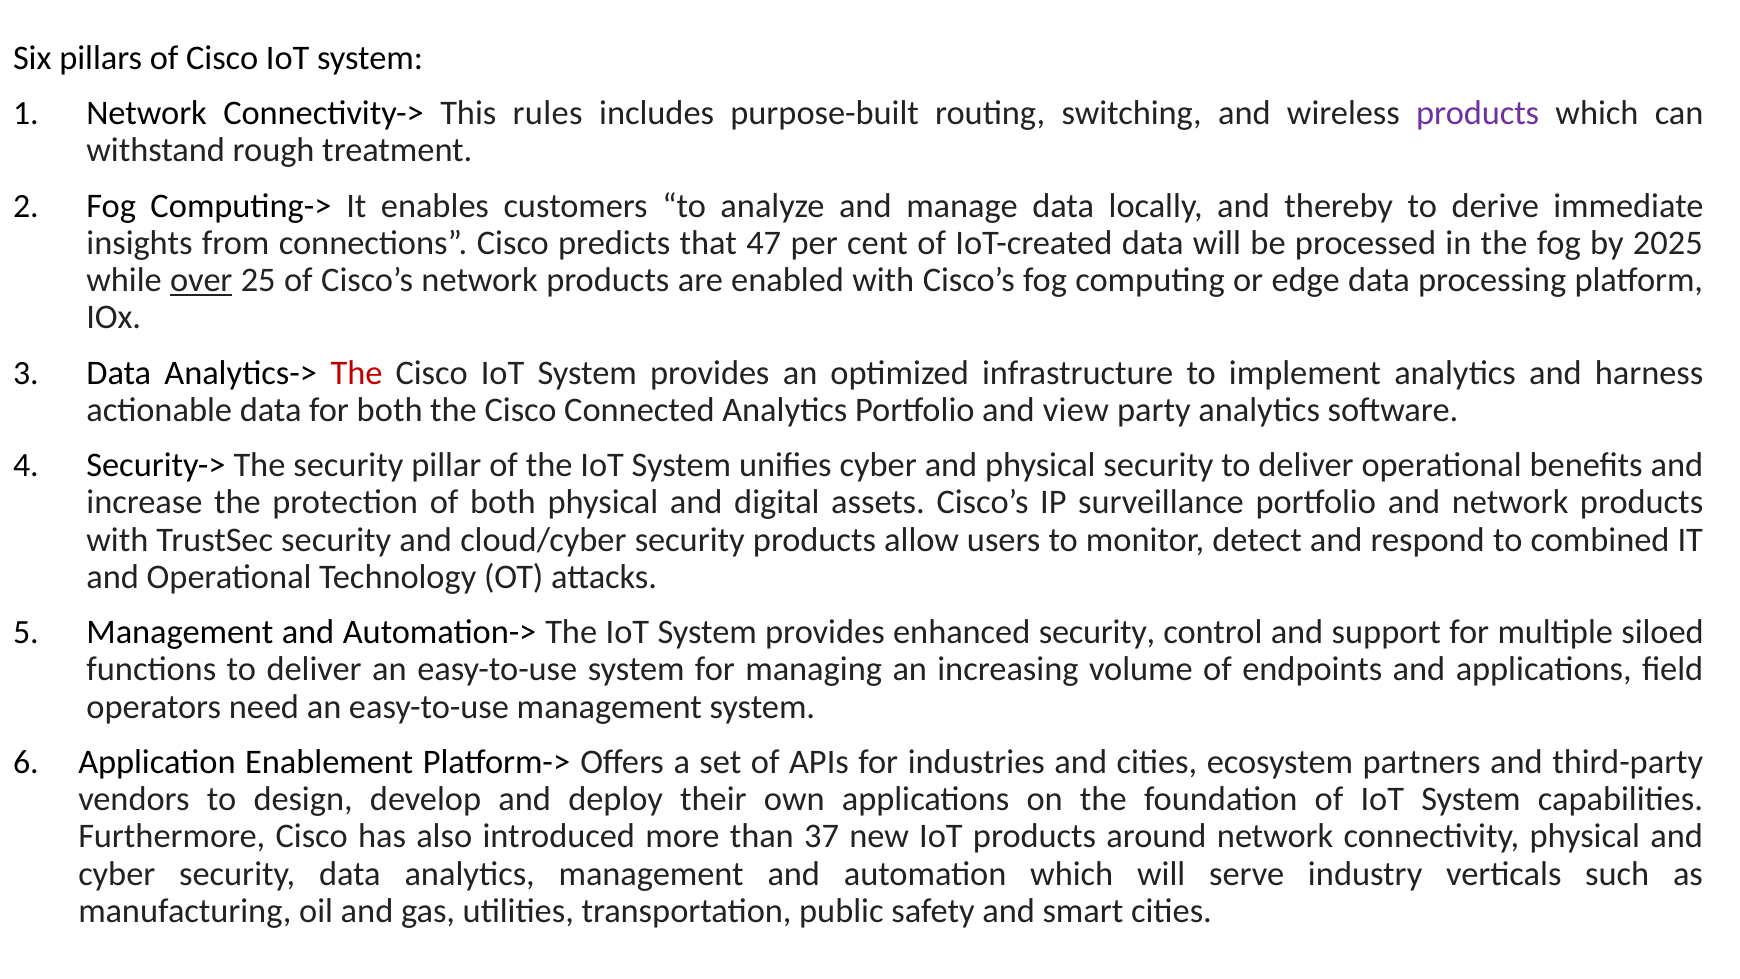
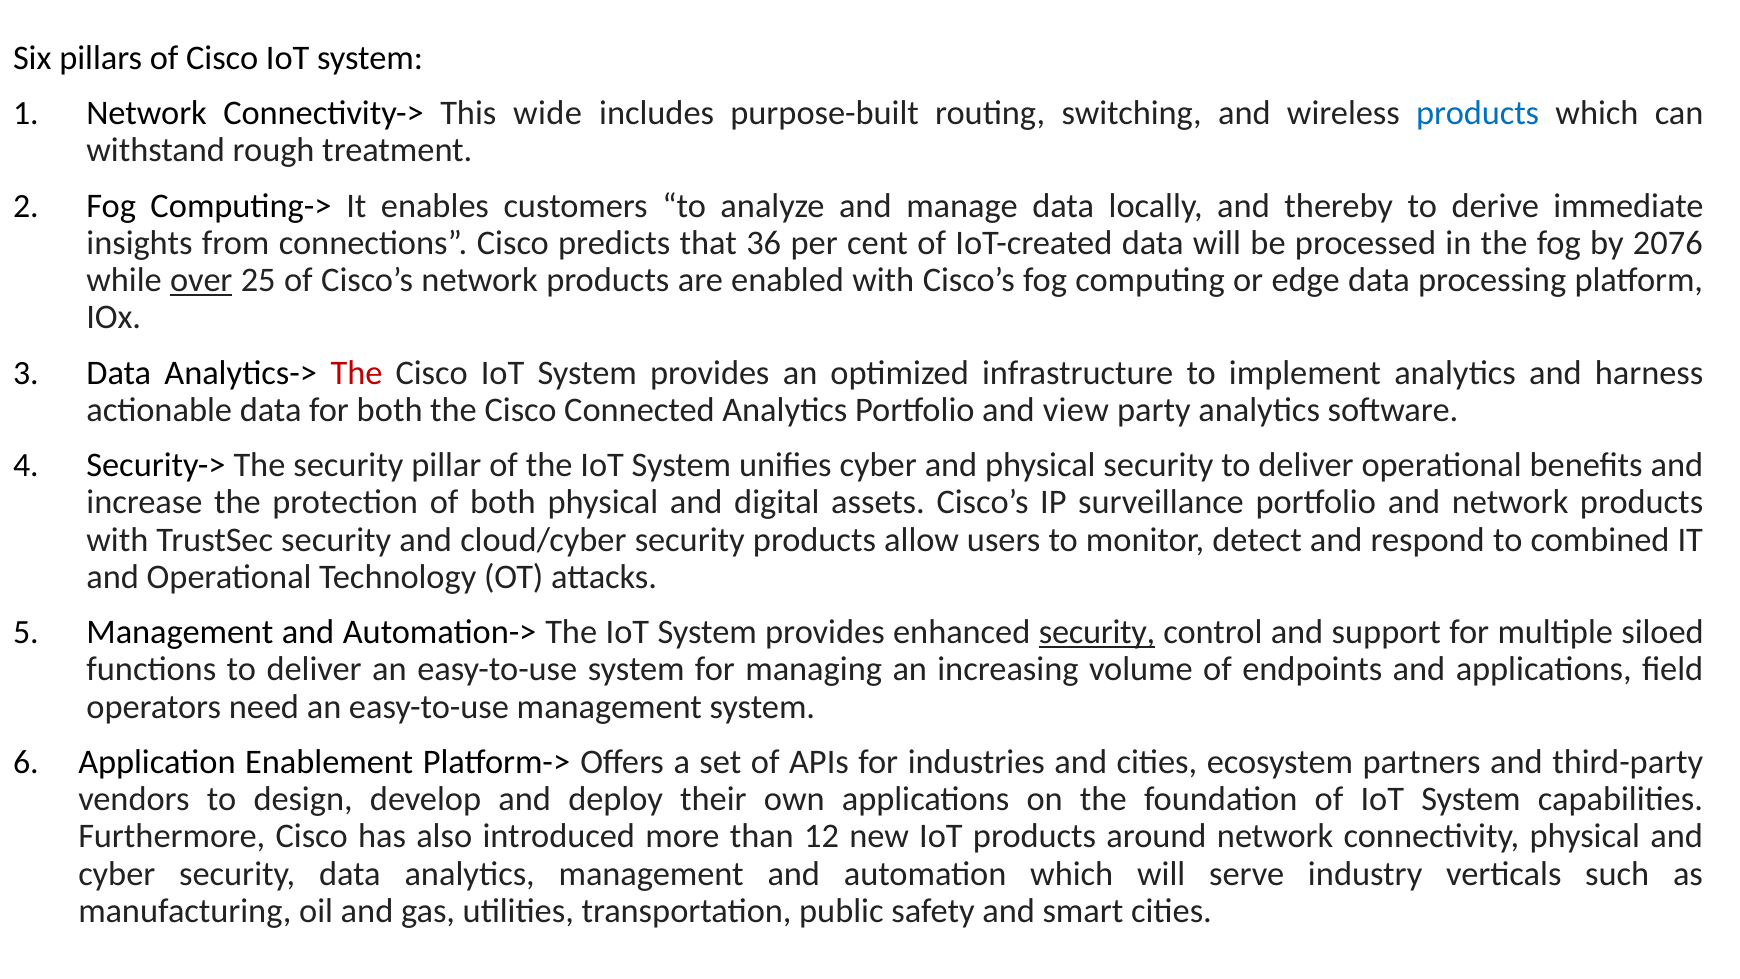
rules: rules -> wide
products at (1478, 113) colour: purple -> blue
47: 47 -> 36
2025: 2025 -> 2076
security at (1097, 632) underline: none -> present
37: 37 -> 12
